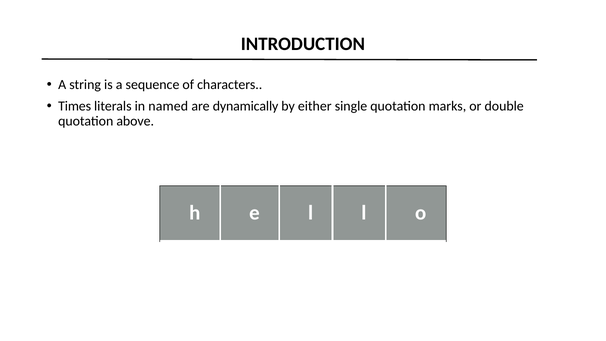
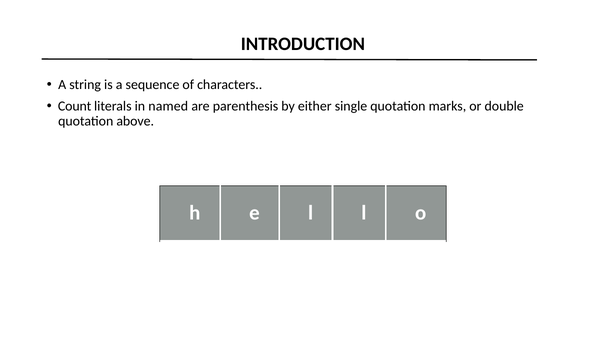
Times: Times -> Count
dynamically: dynamically -> parenthesis
